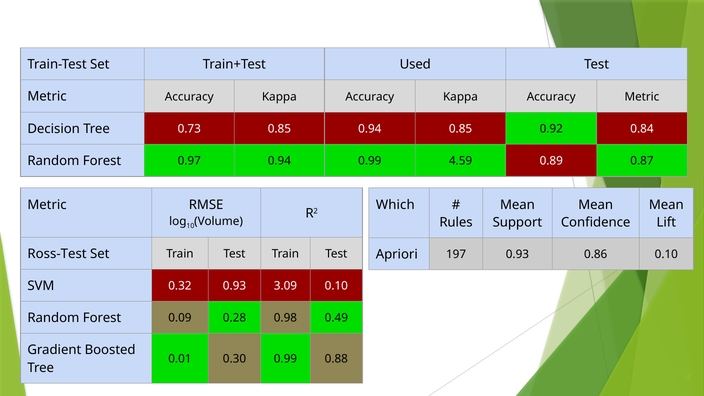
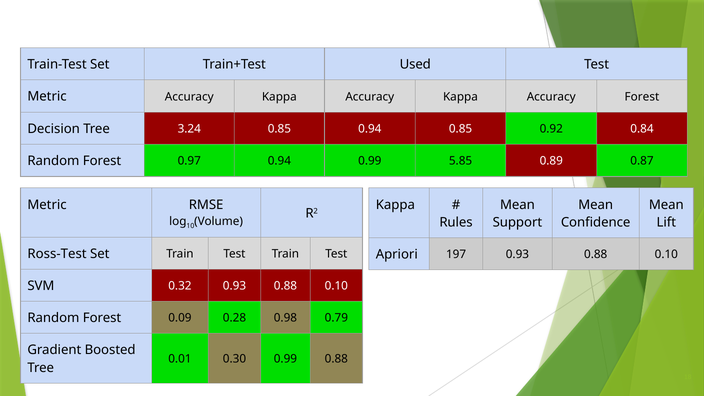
Accuracy Metric: Metric -> Forest
0.73: 0.73 -> 3.24
4.59: 4.59 -> 5.85
Which at (395, 205): Which -> Kappa
197 0.93 0.86: 0.86 -> 0.88
0.32 0.93 3.09: 3.09 -> 0.88
0.49: 0.49 -> 0.79
